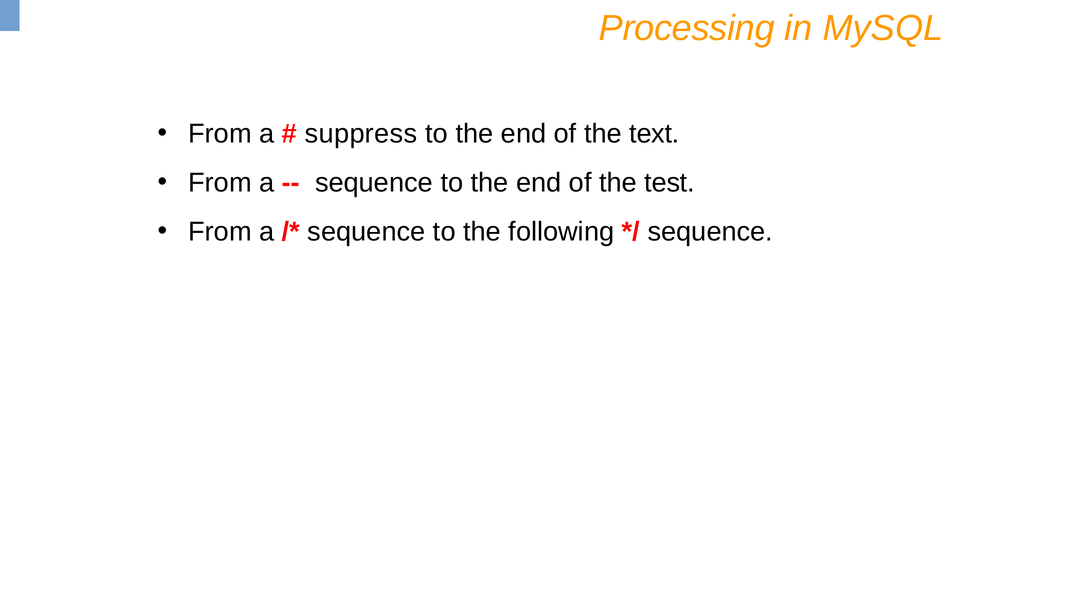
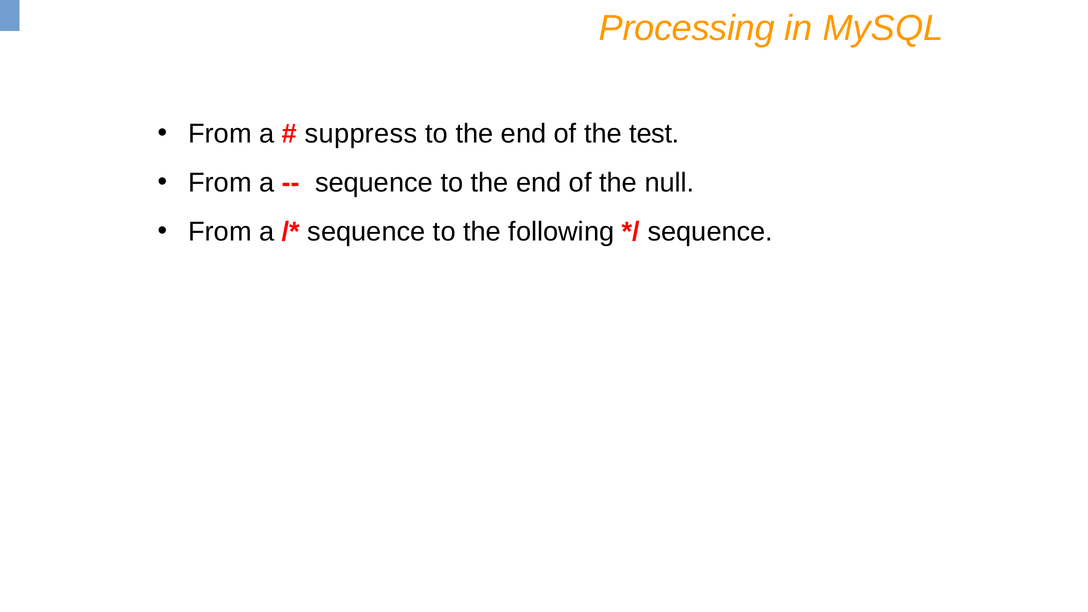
text: text -> test
test: test -> null
